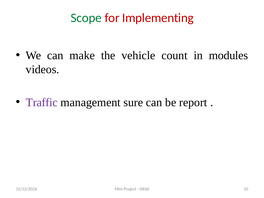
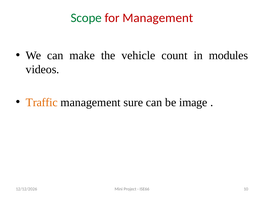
for Implementing: Implementing -> Management
Traffic colour: purple -> orange
report: report -> image
